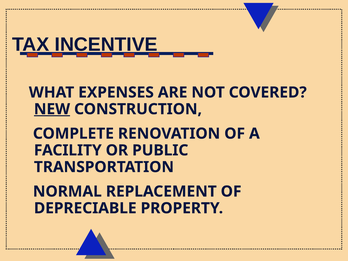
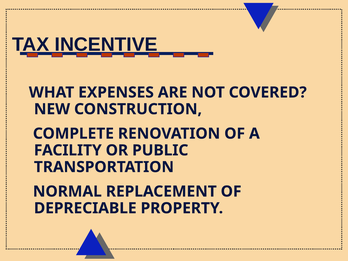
NEW underline: present -> none
